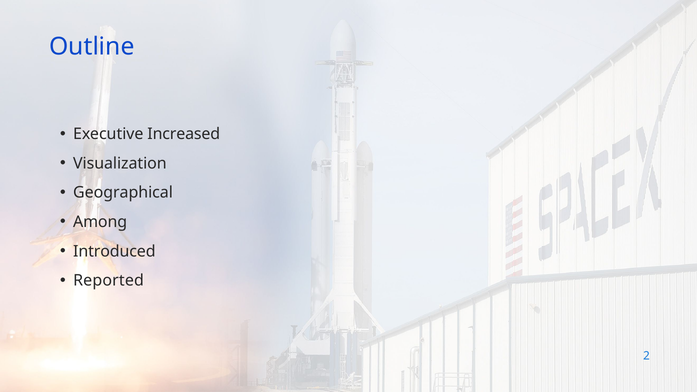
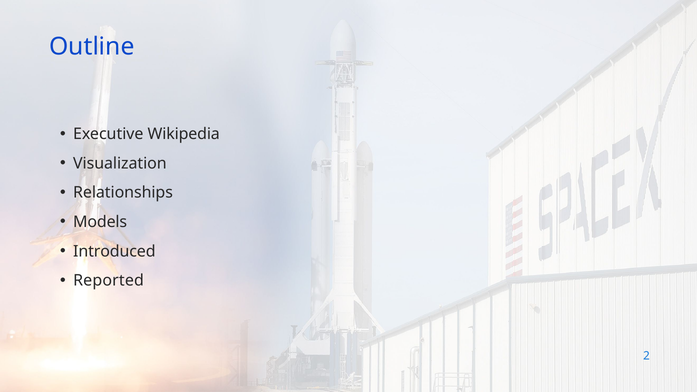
Increased: Increased -> Wikipedia
Geographical: Geographical -> Relationships
Among: Among -> Models
